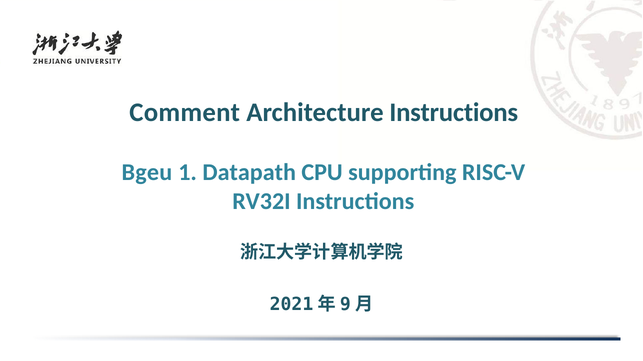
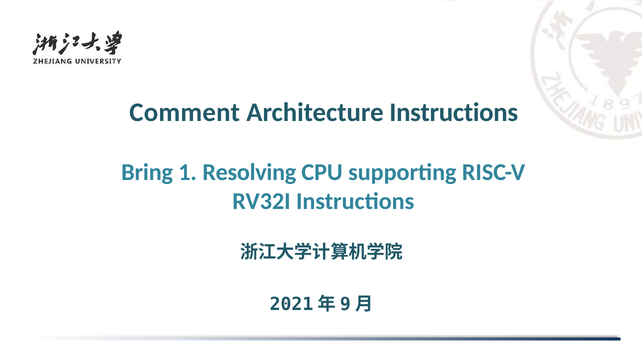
Bgeu: Bgeu -> Bring
Datapath: Datapath -> Resolving
